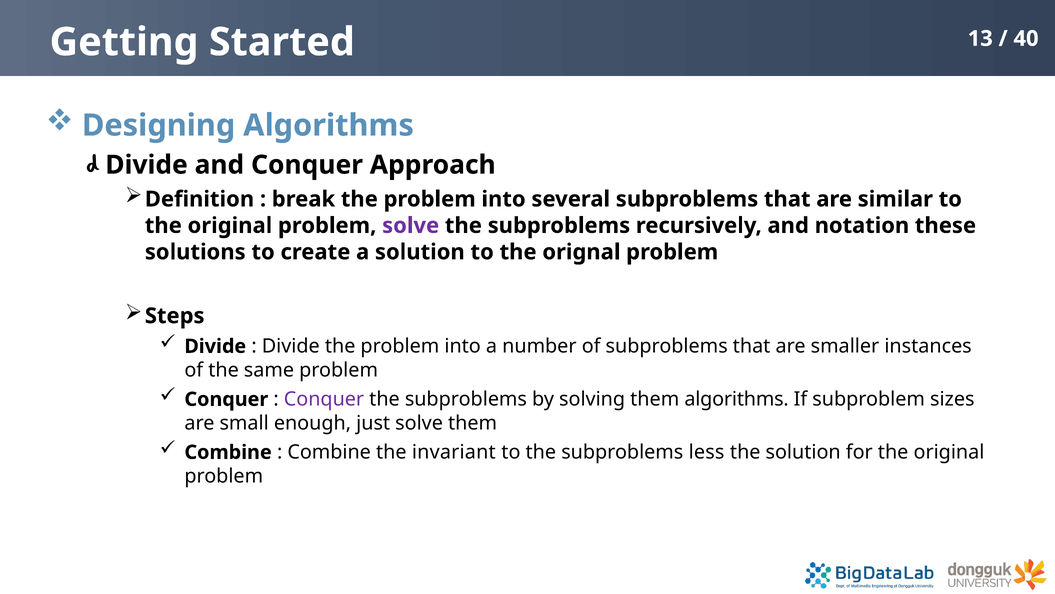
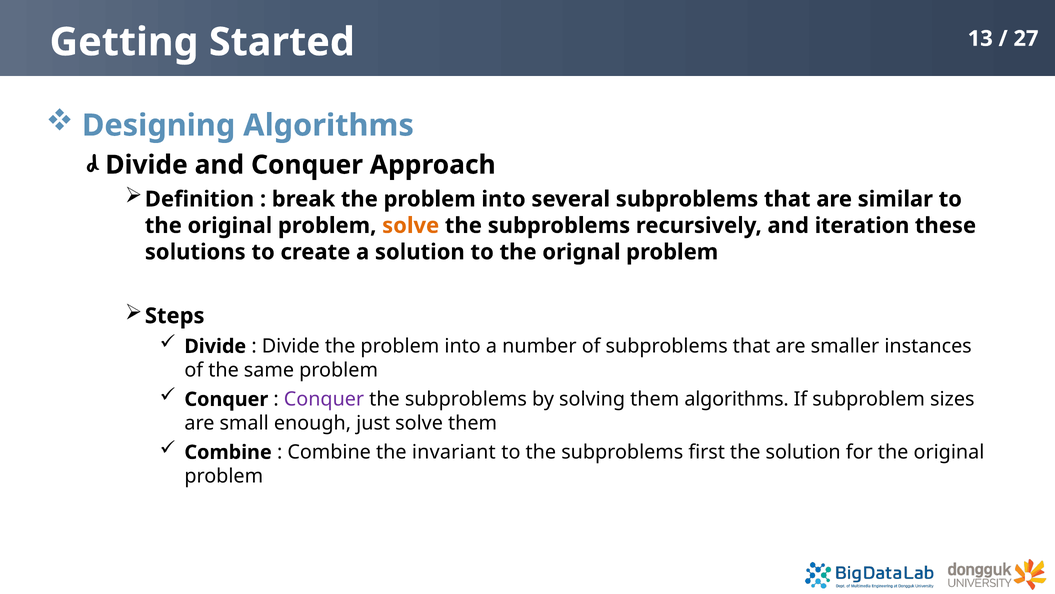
40: 40 -> 27
solve at (411, 225) colour: purple -> orange
notation: notation -> iteration
less: less -> first
